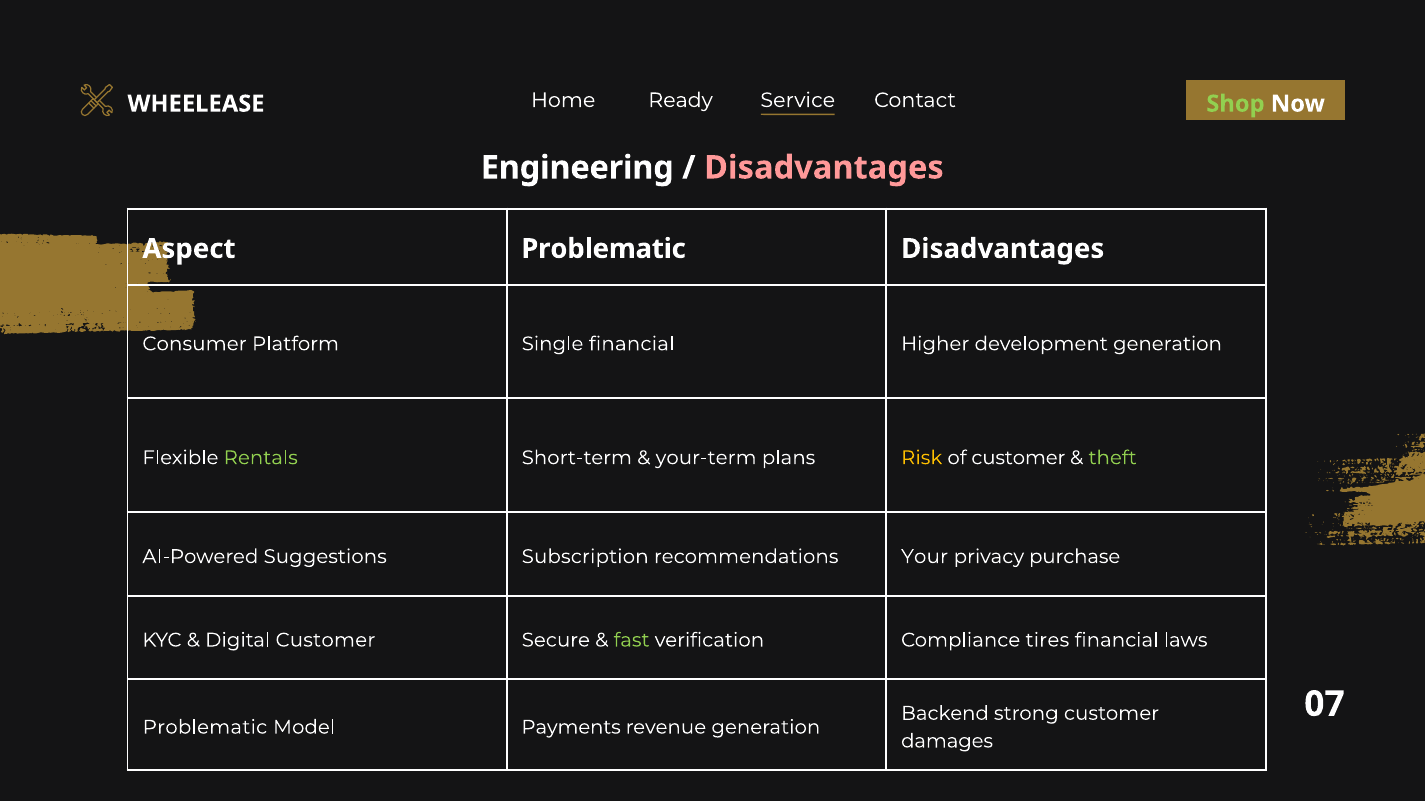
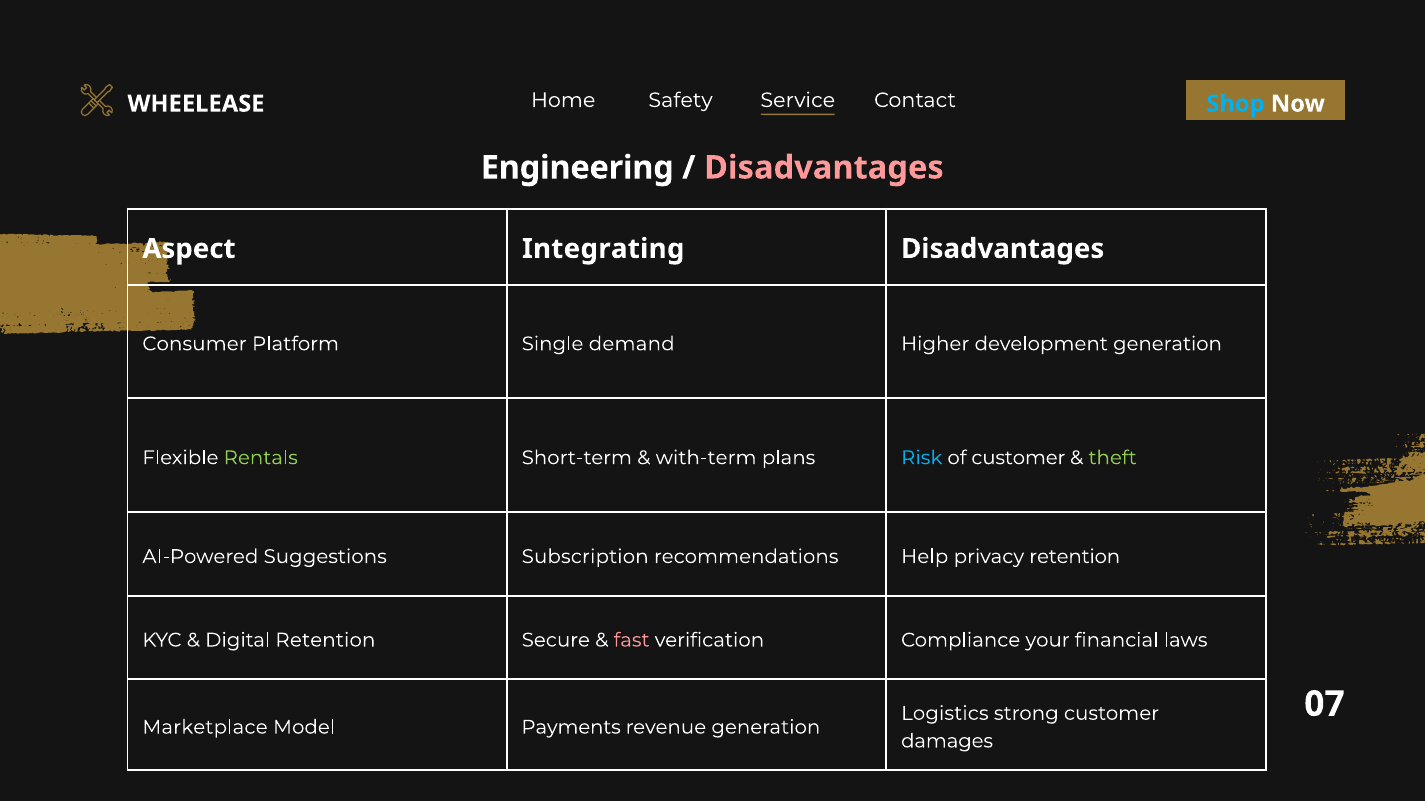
Ready: Ready -> Safety
Shop colour: light green -> light blue
Aspect Problematic: Problematic -> Integrating
Single financial: financial -> demand
your-term: your-term -> with-term
Risk colour: yellow -> light blue
Your: Your -> Help
privacy purchase: purchase -> retention
Digital Customer: Customer -> Retention
fast colour: light green -> pink
tires: tires -> your
Backend: Backend -> Logistics
Problematic at (205, 728): Problematic -> Marketplace
